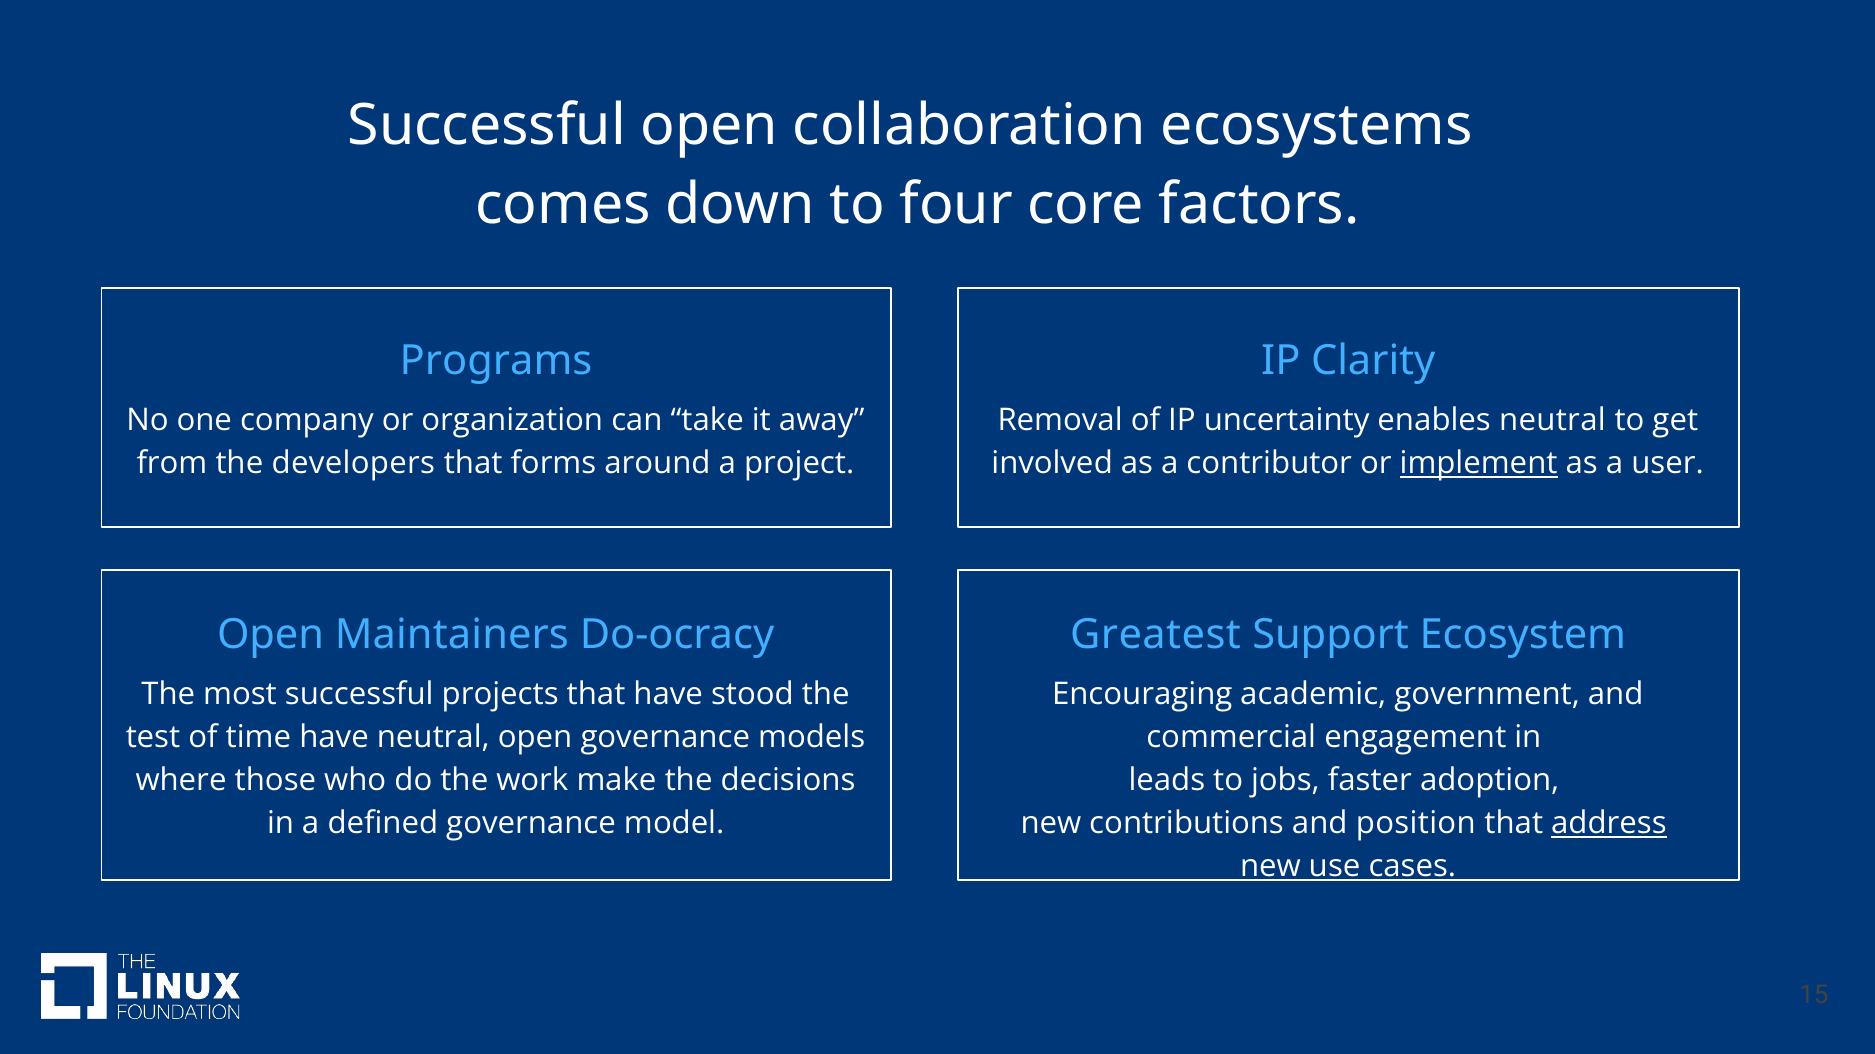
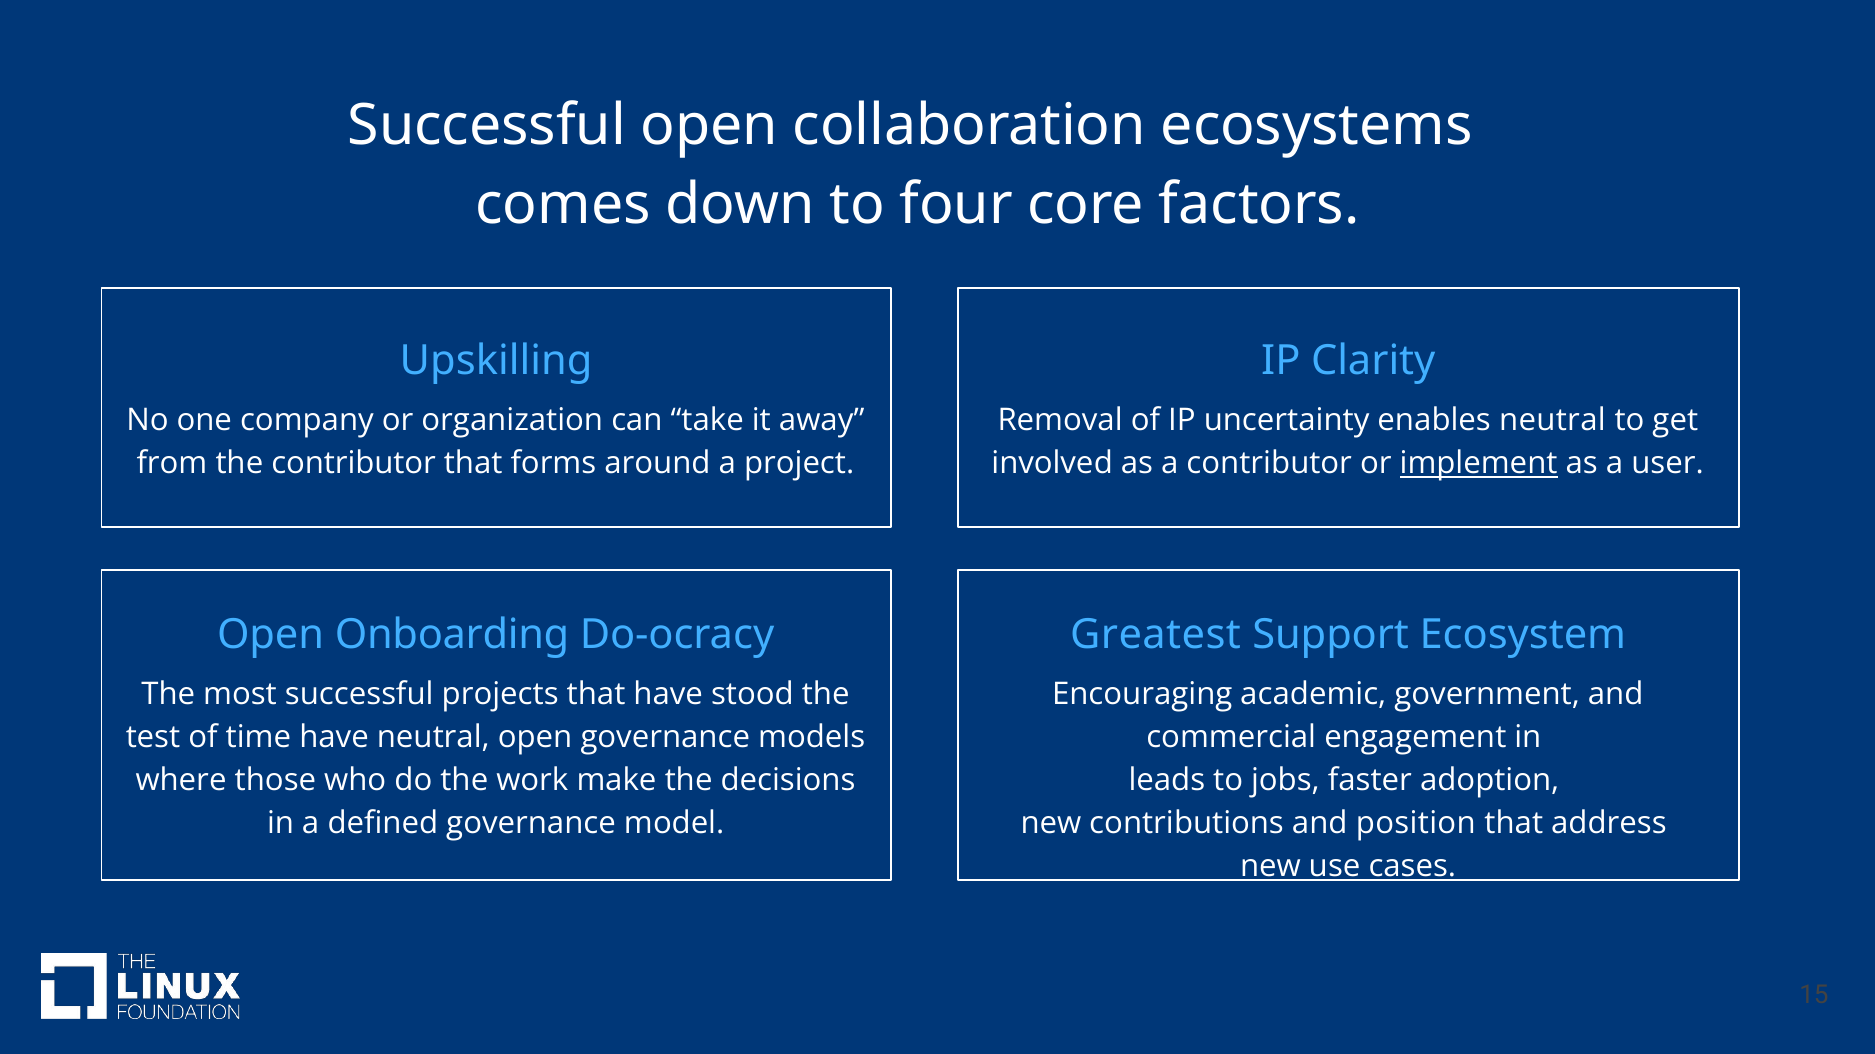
Programs: Programs -> Upskilling
the developers: developers -> contributor
Maintainers: Maintainers -> Onboarding
address underline: present -> none
